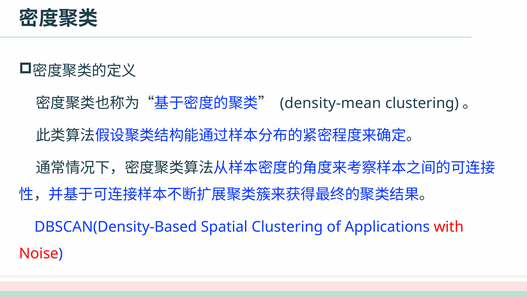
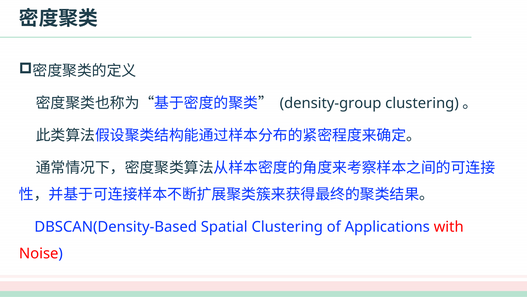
density-mean: density-mean -> density-group
